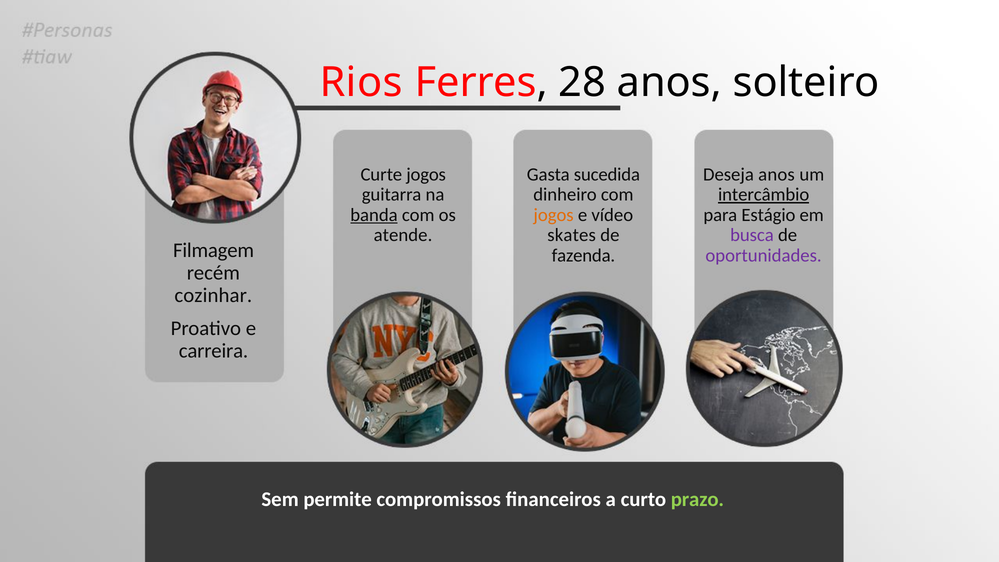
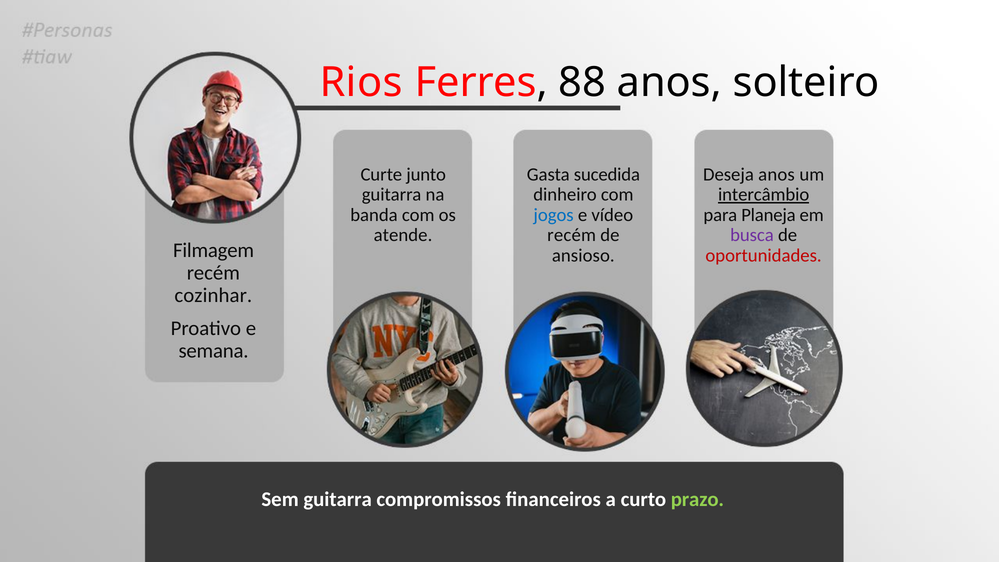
28: 28 -> 88
Curte jogos: jogos -> junto
banda underline: present -> none
jogos at (554, 215) colour: orange -> blue
Estágio: Estágio -> Planeja
skates at (572, 235): skates -> recém
fazenda: fazenda -> ansioso
oportunidades colour: purple -> red
carreira: carreira -> semana
Sem permite: permite -> guitarra
